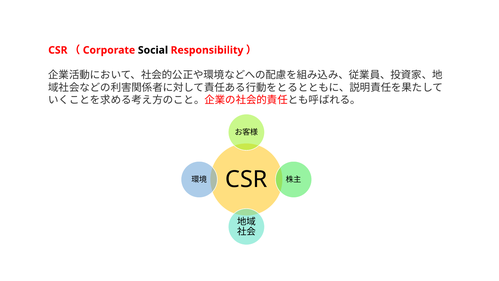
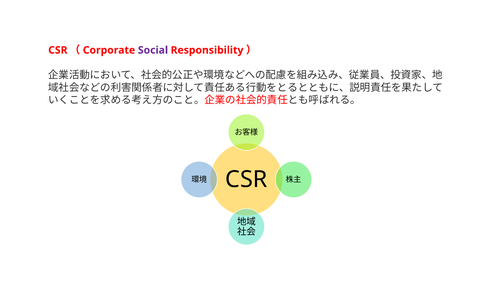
Social colour: black -> purple
